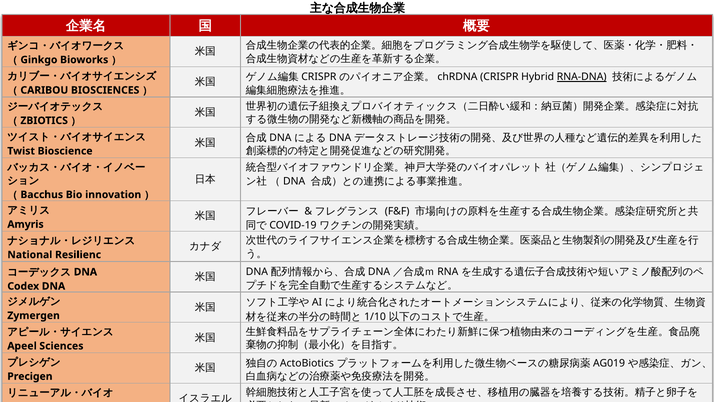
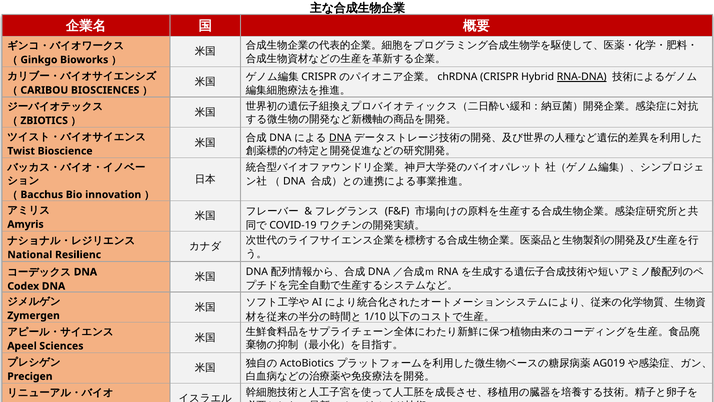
DNA at (340, 138) underline: none -> present
